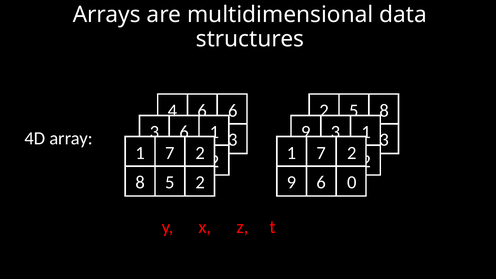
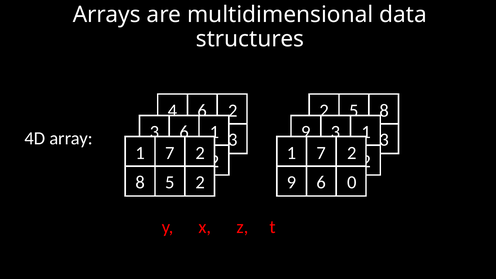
6 at (233, 111): 6 -> 2
